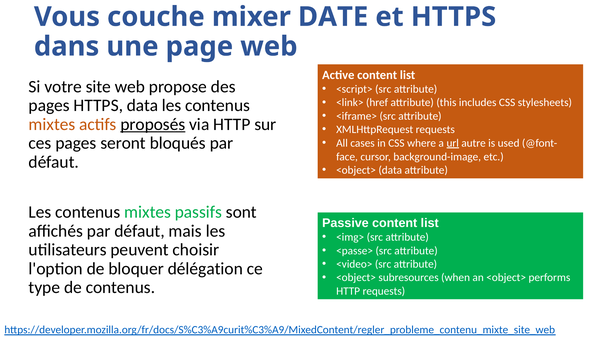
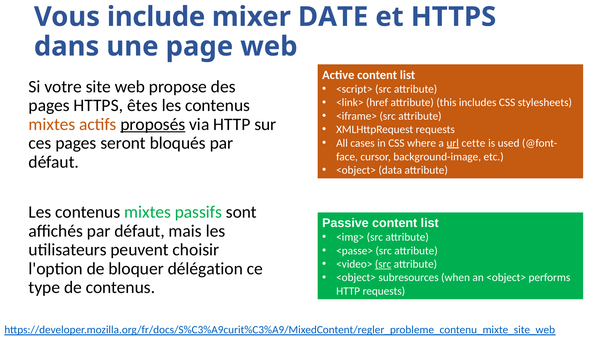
couche: couche -> include
HTTPS data: data -> êtes
autre: autre -> cette
src at (383, 264) underline: none -> present
